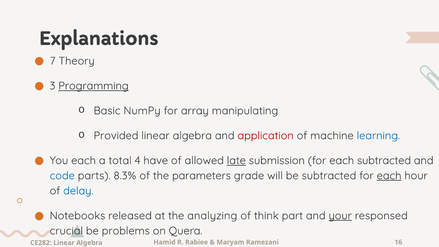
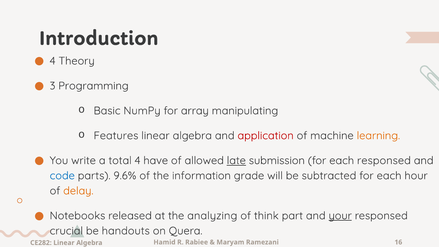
Explanations: Explanations -> Introduction
7 at (53, 61): 7 -> 4
Programming underline: present -> none
Provided: Provided -> Features
learning colour: blue -> orange
You each: each -> write
each subtracted: subtracted -> responsed
8.3%: 8.3% -> 9.6%
parameters: parameters -> information
each at (389, 176) underline: present -> none
delay colour: blue -> orange
problems: problems -> handouts
